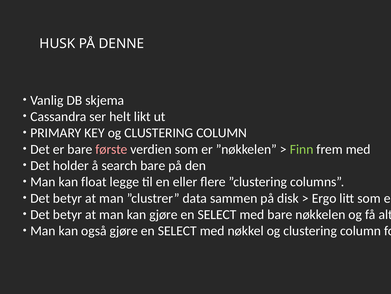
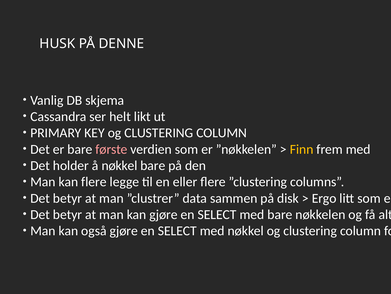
Finn colour: light green -> yellow
å search: search -> nøkkel
kan float: float -> flere
